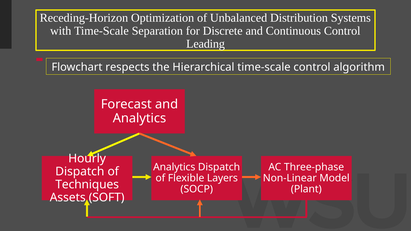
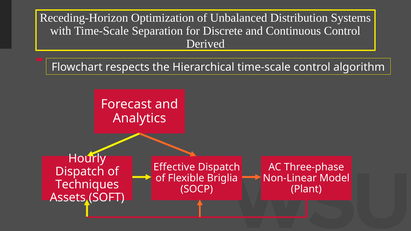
Leading: Leading -> Derived
Analytics at (174, 167): Analytics -> Effective
Layers: Layers -> Briglia
